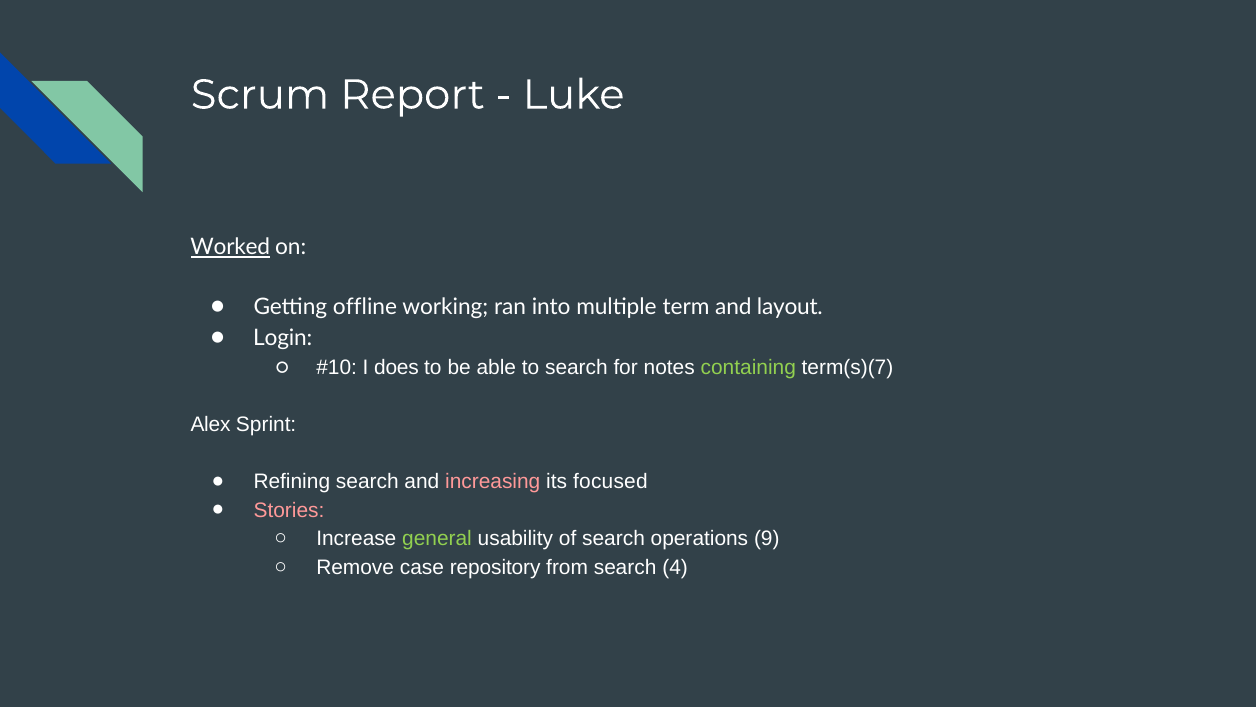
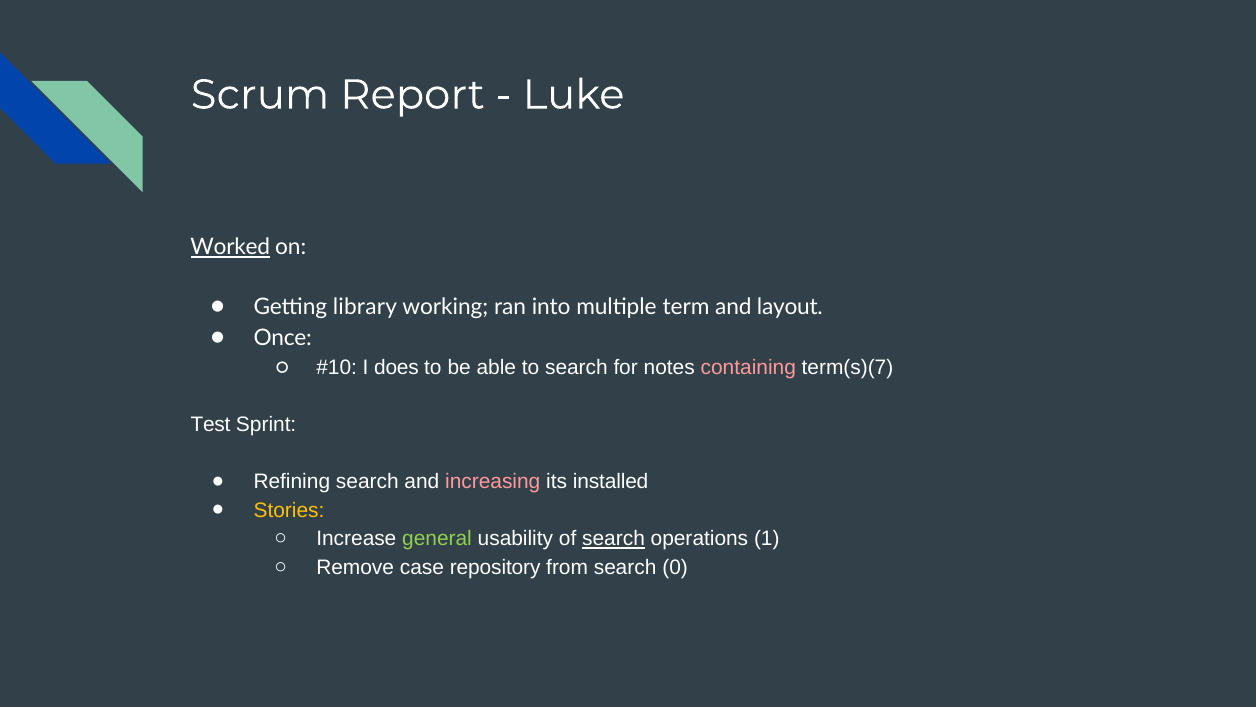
offline: offline -> library
Login: Login -> Once
containing colour: light green -> pink
Alex: Alex -> Test
focused: focused -> installed
Stories colour: pink -> yellow
search at (614, 539) underline: none -> present
9: 9 -> 1
4: 4 -> 0
